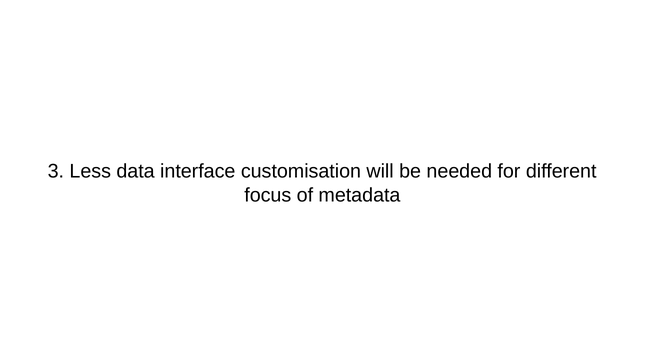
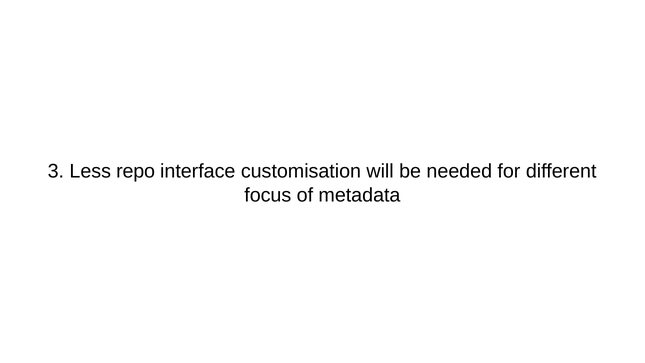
data: data -> repo
